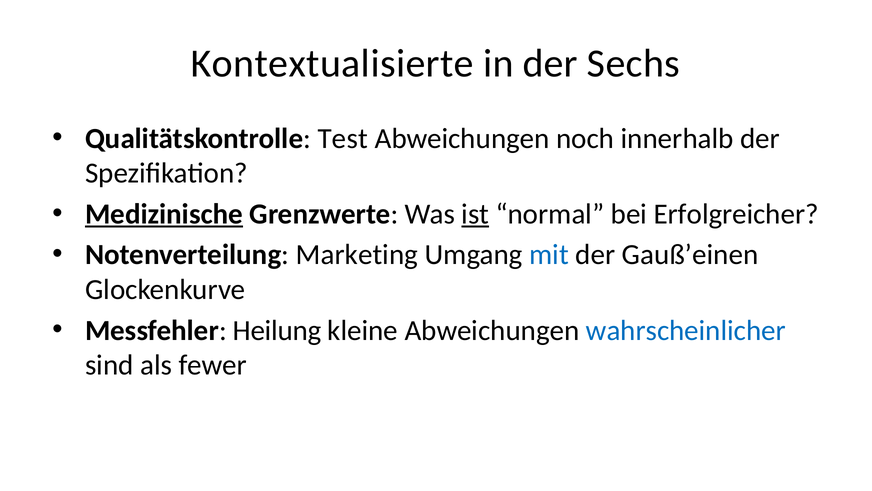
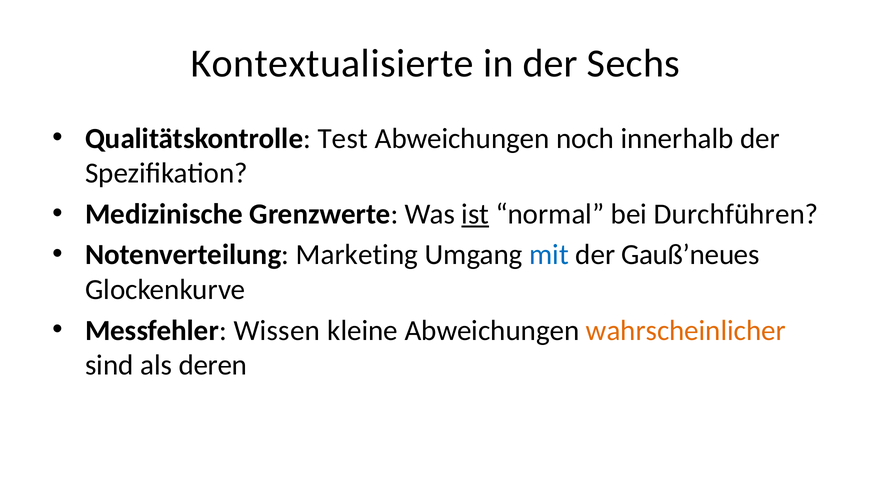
Medizinische underline: present -> none
Erfolgreicher: Erfolgreicher -> Durchführen
Gauß’einen: Gauß’einen -> Gauß’neues
Heilung: Heilung -> Wissen
wahrscheinlicher colour: blue -> orange
fewer: fewer -> deren
